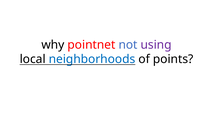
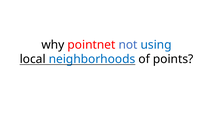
using colour: purple -> blue
